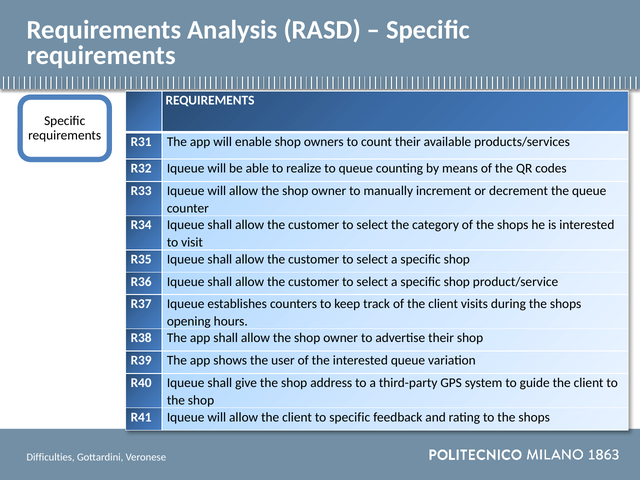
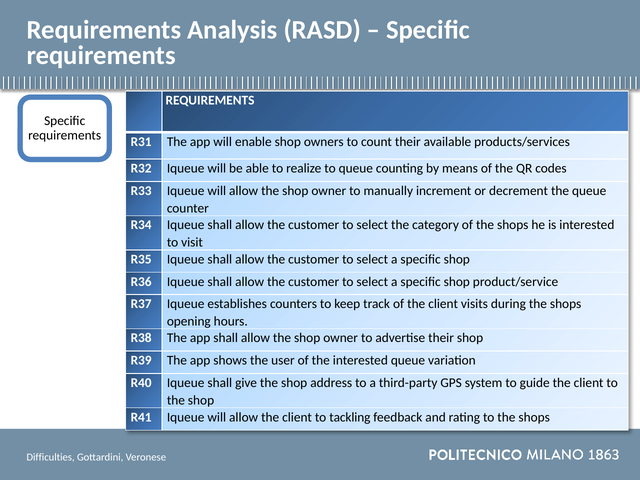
to specific: specific -> tackling
